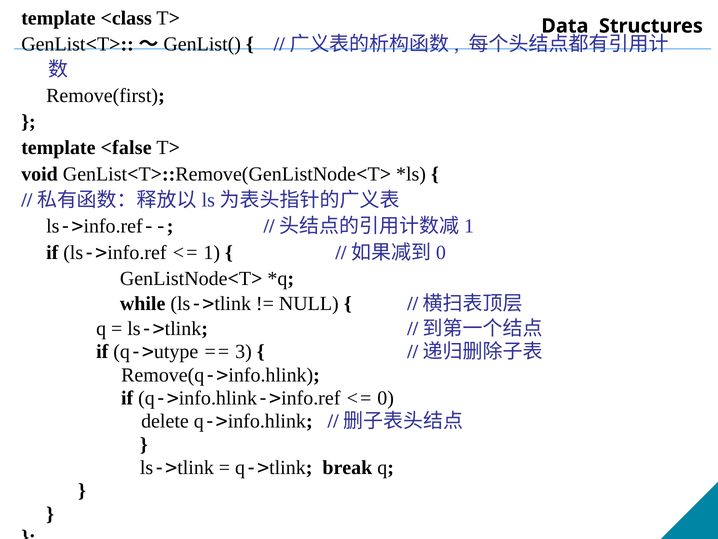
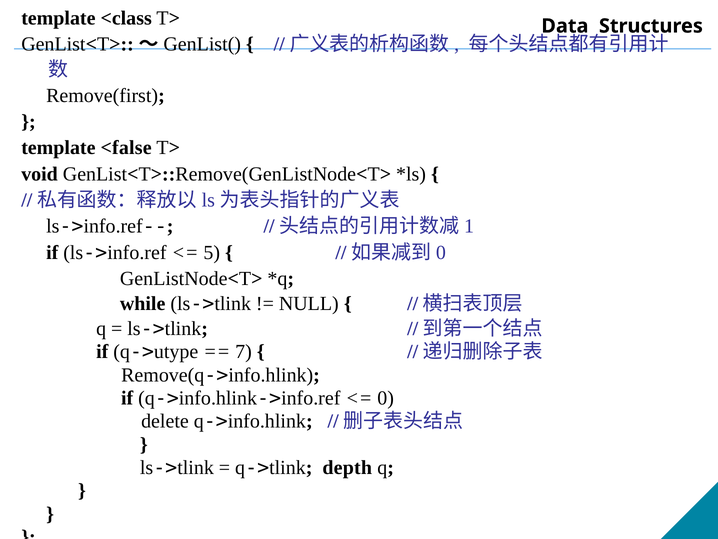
1: 1 -> 5
3: 3 -> 7
break: break -> depth
